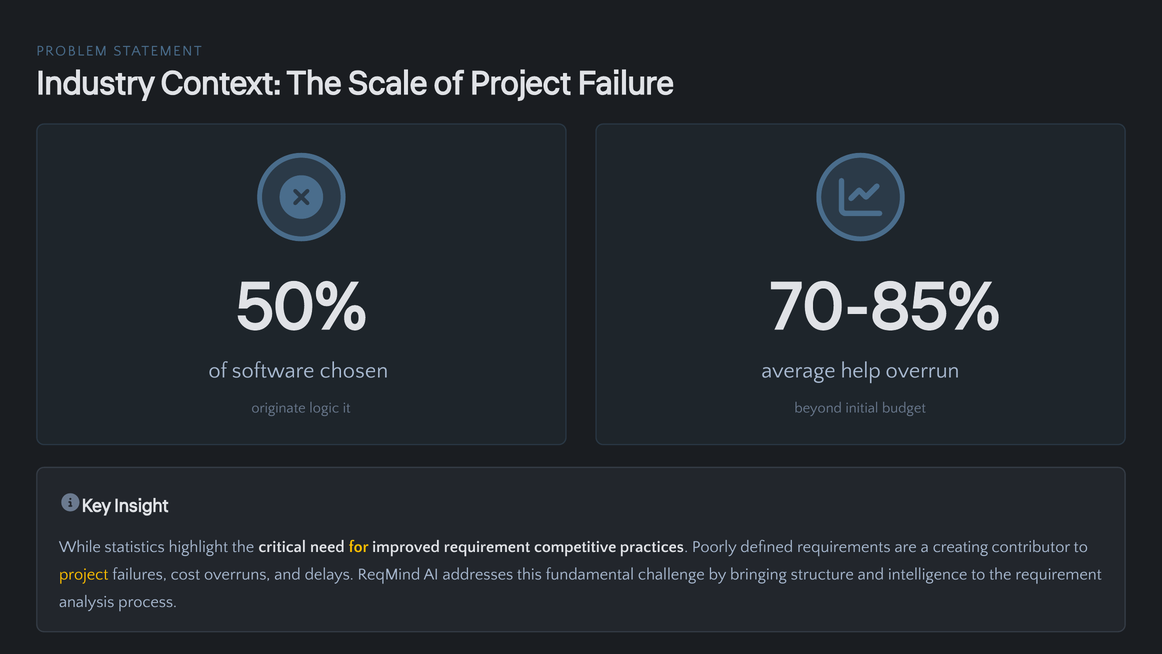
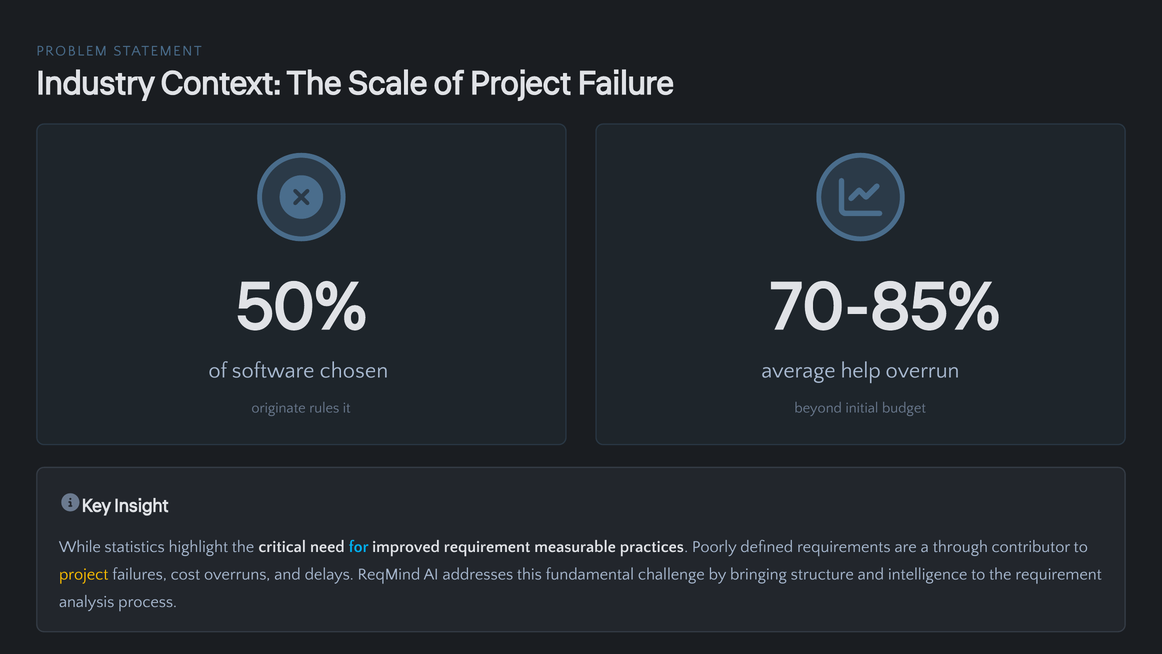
logic: logic -> rules
for colour: yellow -> light blue
competitive: competitive -> measurable
creating: creating -> through
